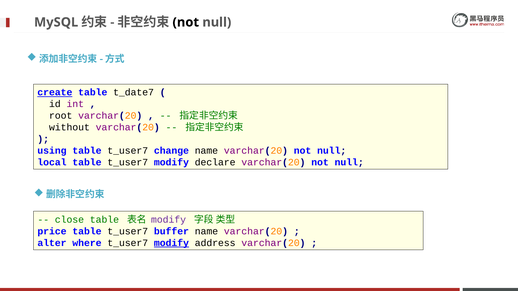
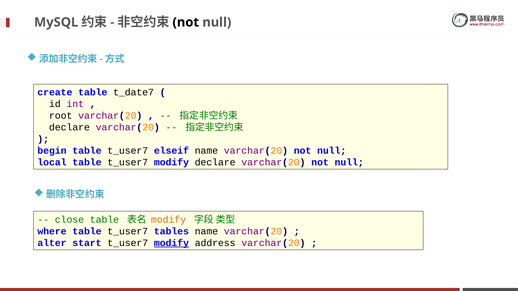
create underline: present -> none
without at (69, 127): without -> declare
using: using -> begin
change: change -> elseif
modify at (169, 220) colour: purple -> orange
price: price -> where
buffer: buffer -> tables
where: where -> start
